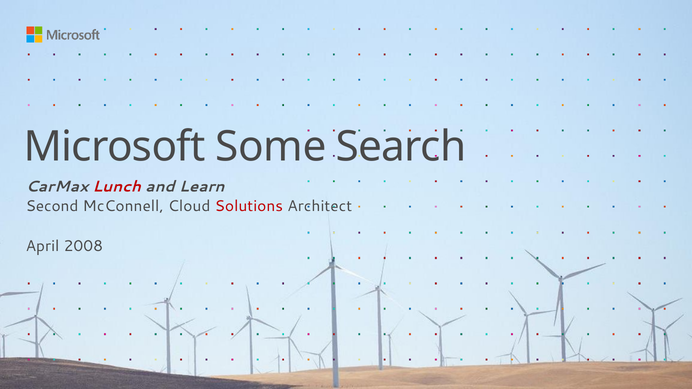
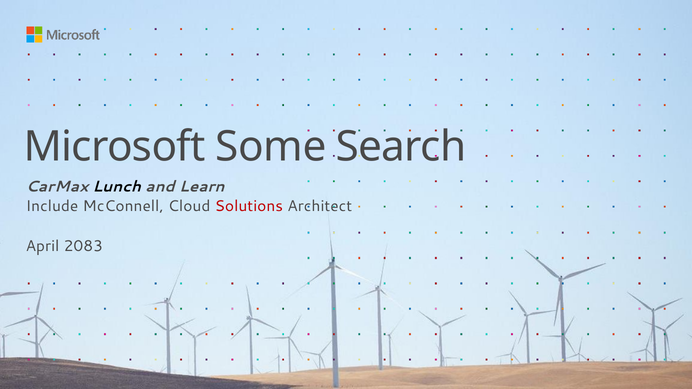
Lunch colour: red -> black
Second: Second -> Include
2008: 2008 -> 2083
